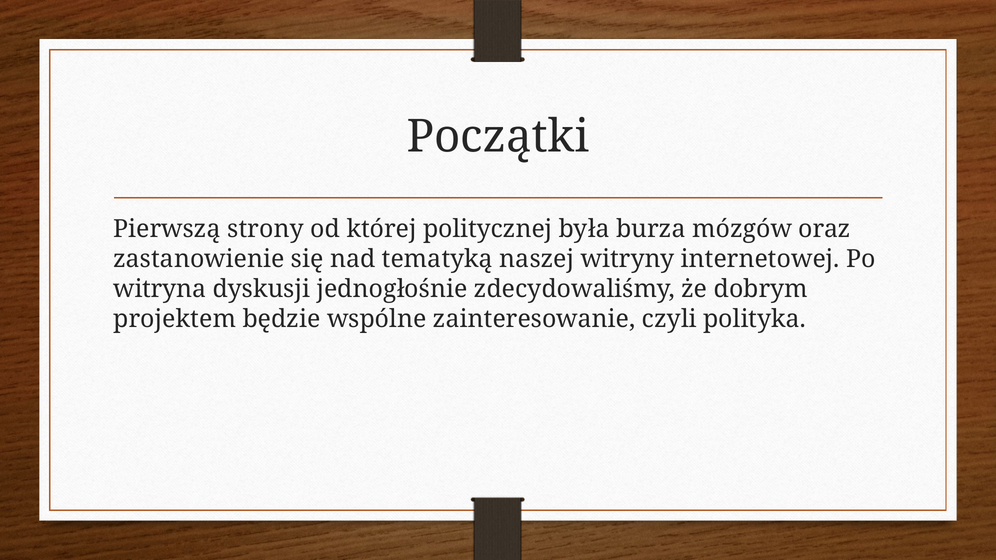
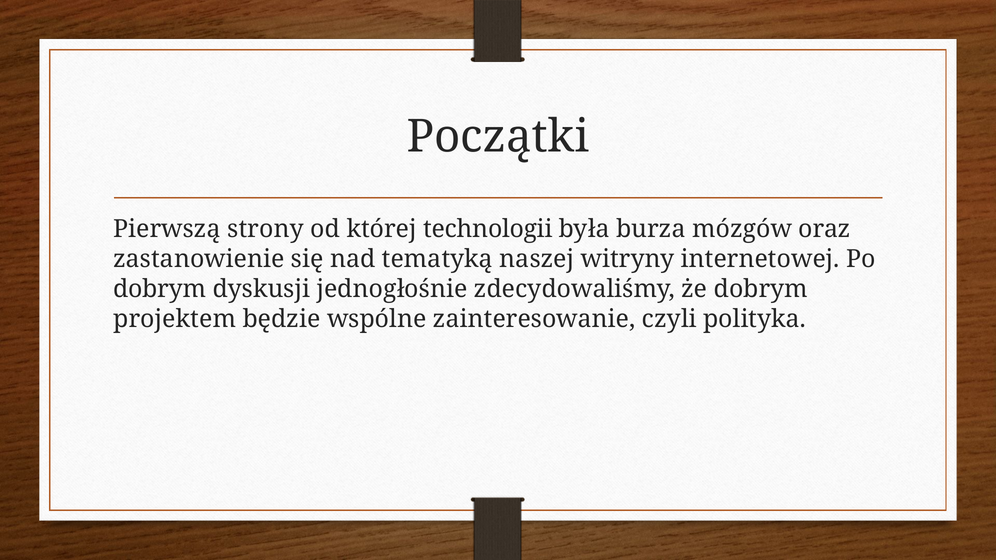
politycznej: politycznej -> technologii
witryna at (160, 289): witryna -> dobrym
